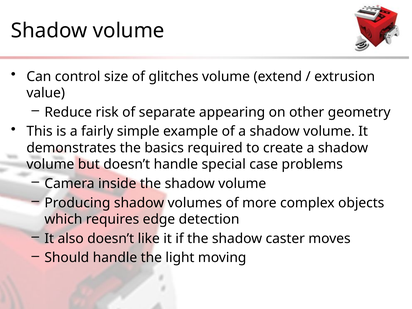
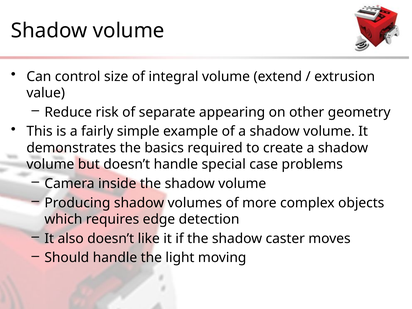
glitches: glitches -> integral
